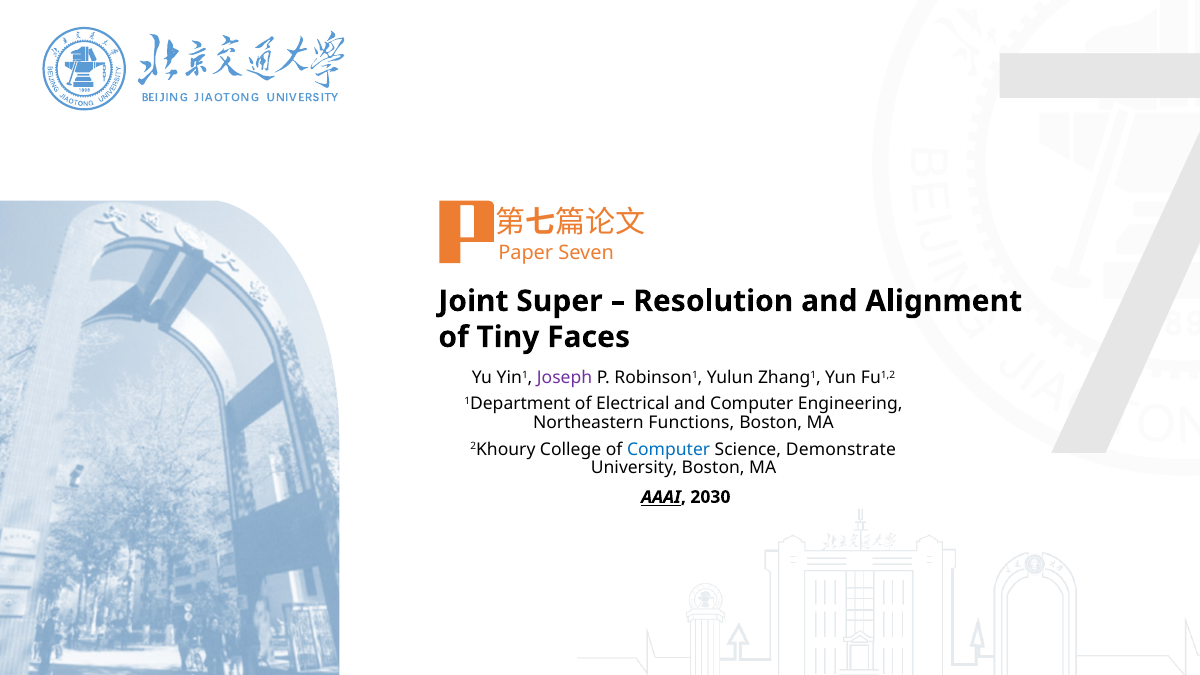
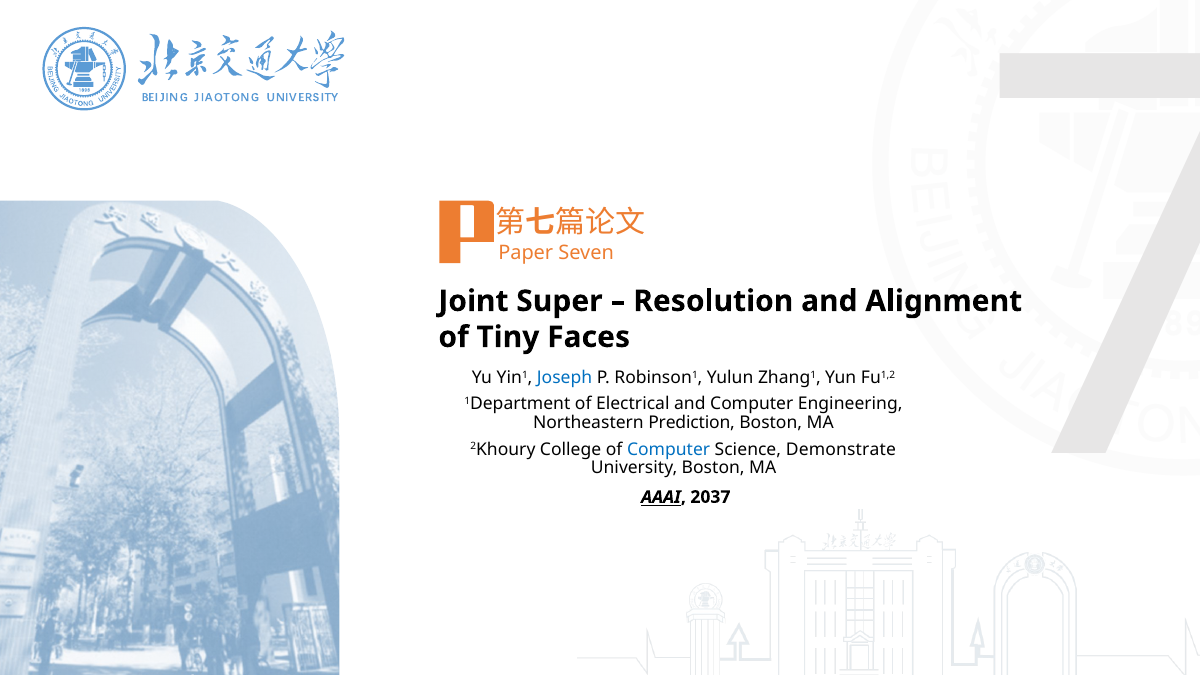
Joseph colour: purple -> blue
Functions: Functions -> Prediction
2030: 2030 -> 2037
